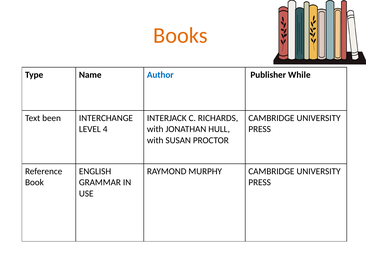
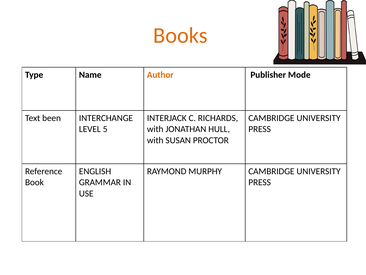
Author colour: blue -> orange
While: While -> Mode
4: 4 -> 5
